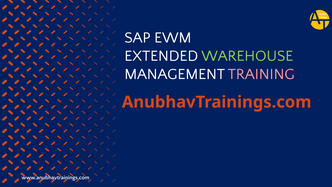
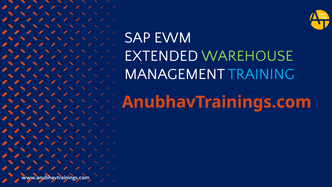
TRAINING colour: pink -> light blue
